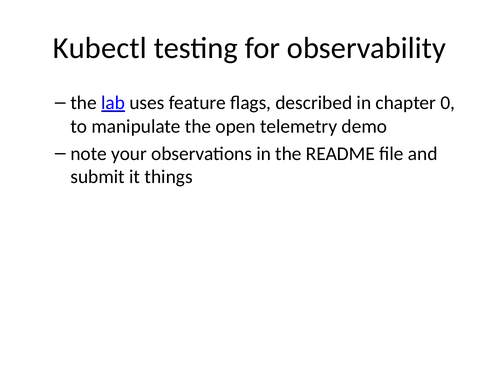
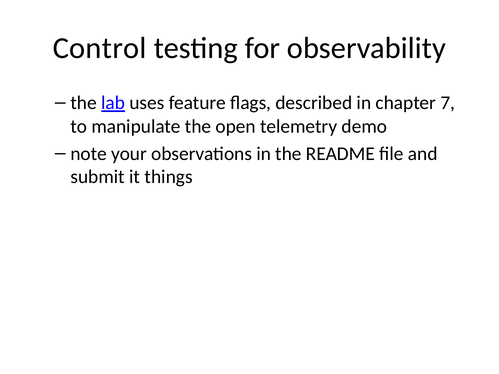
Kubectl: Kubectl -> Control
0: 0 -> 7
